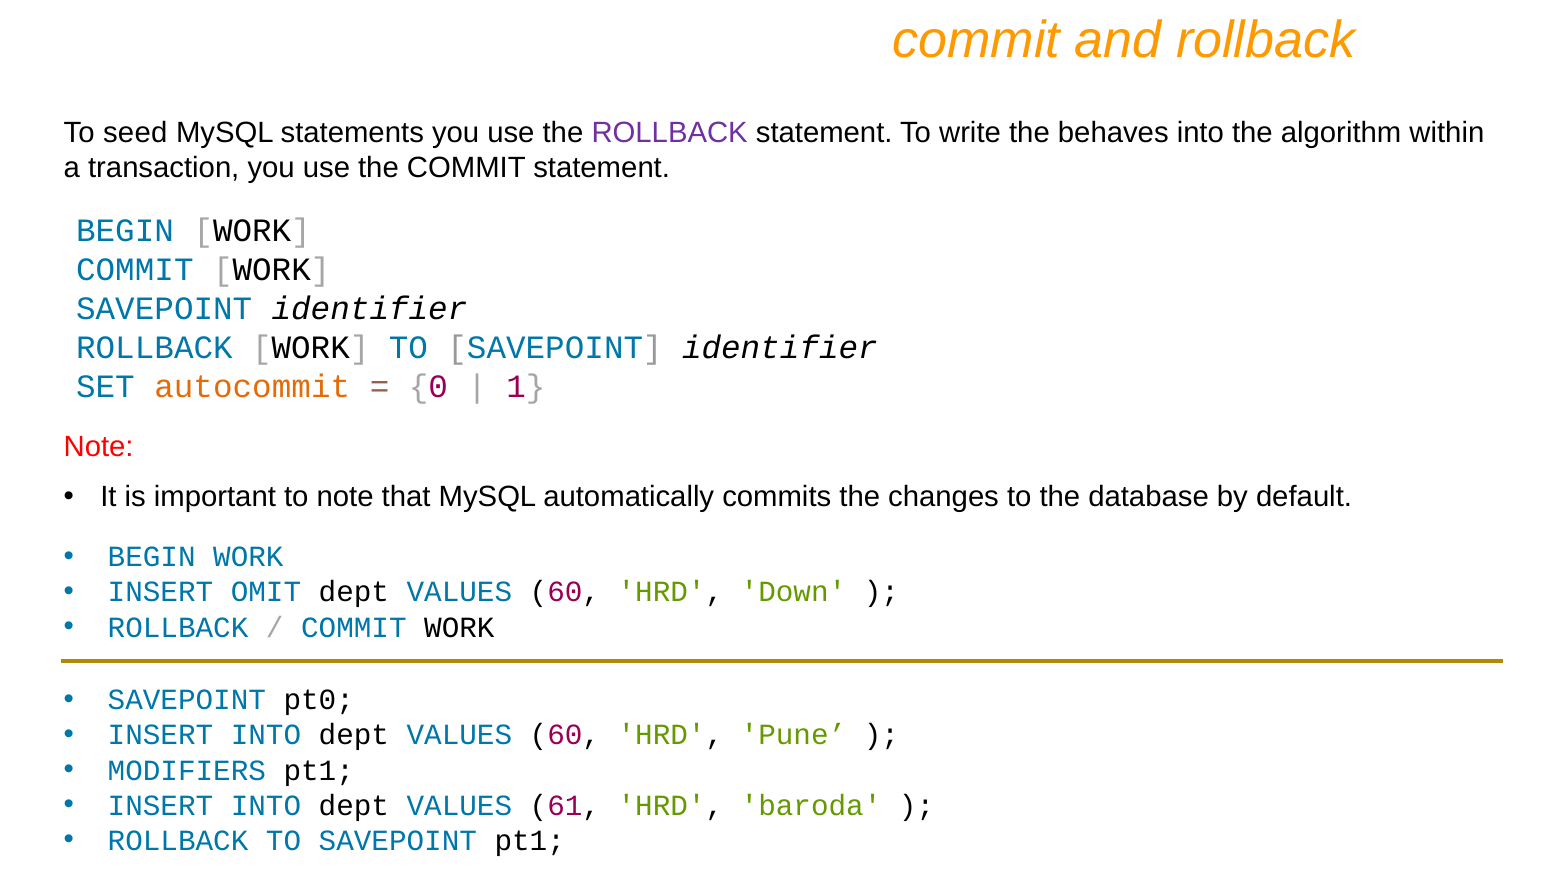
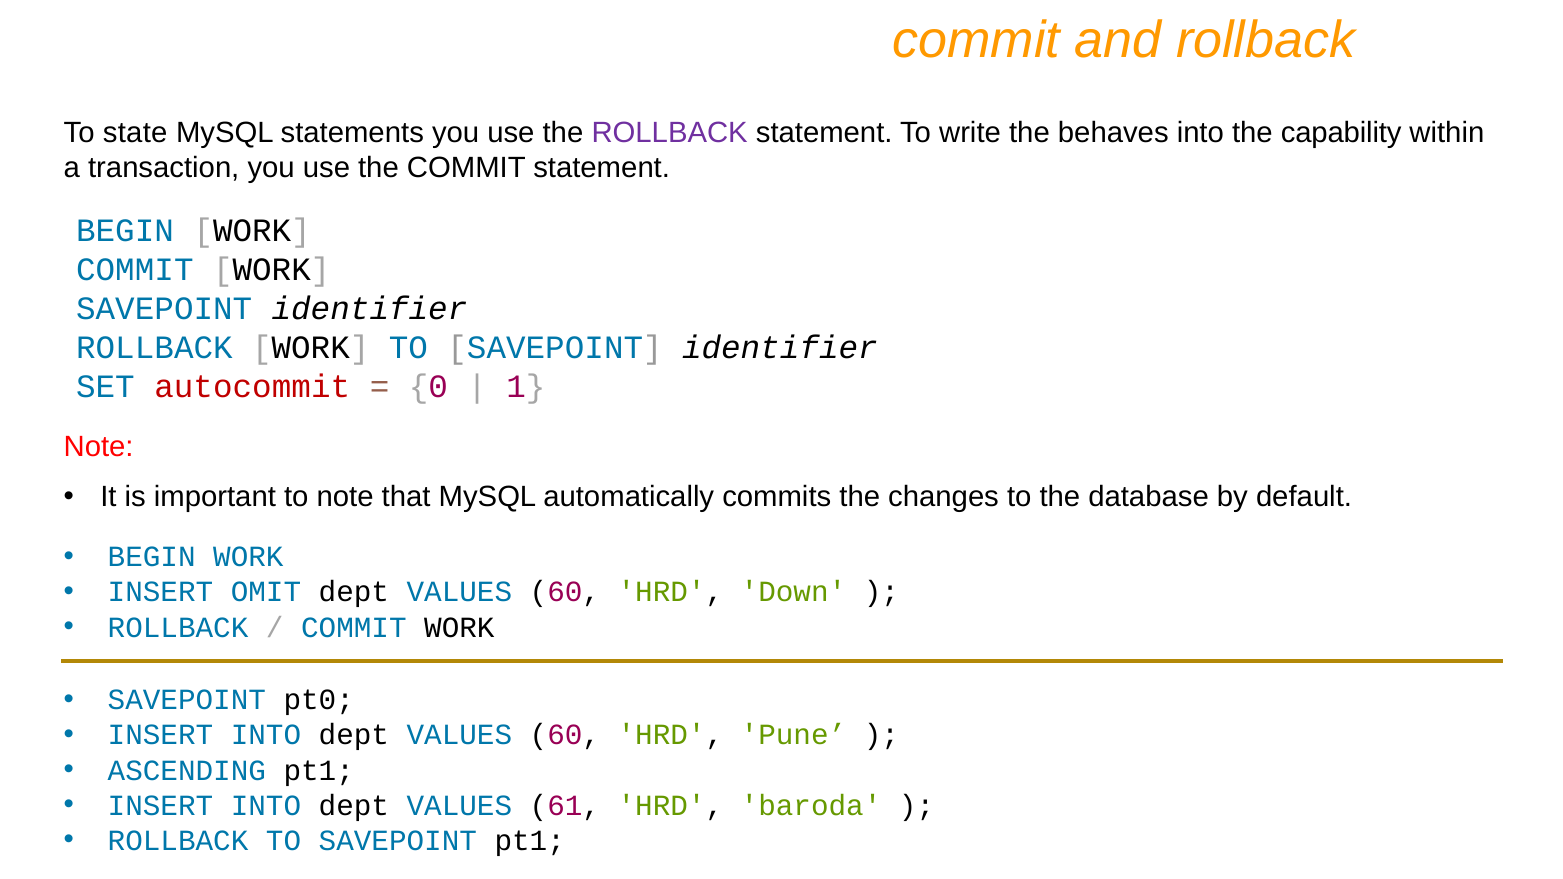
seed: seed -> state
algorithm: algorithm -> capability
autocommit colour: orange -> red
MODIFIERS: MODIFIERS -> ASCENDING
